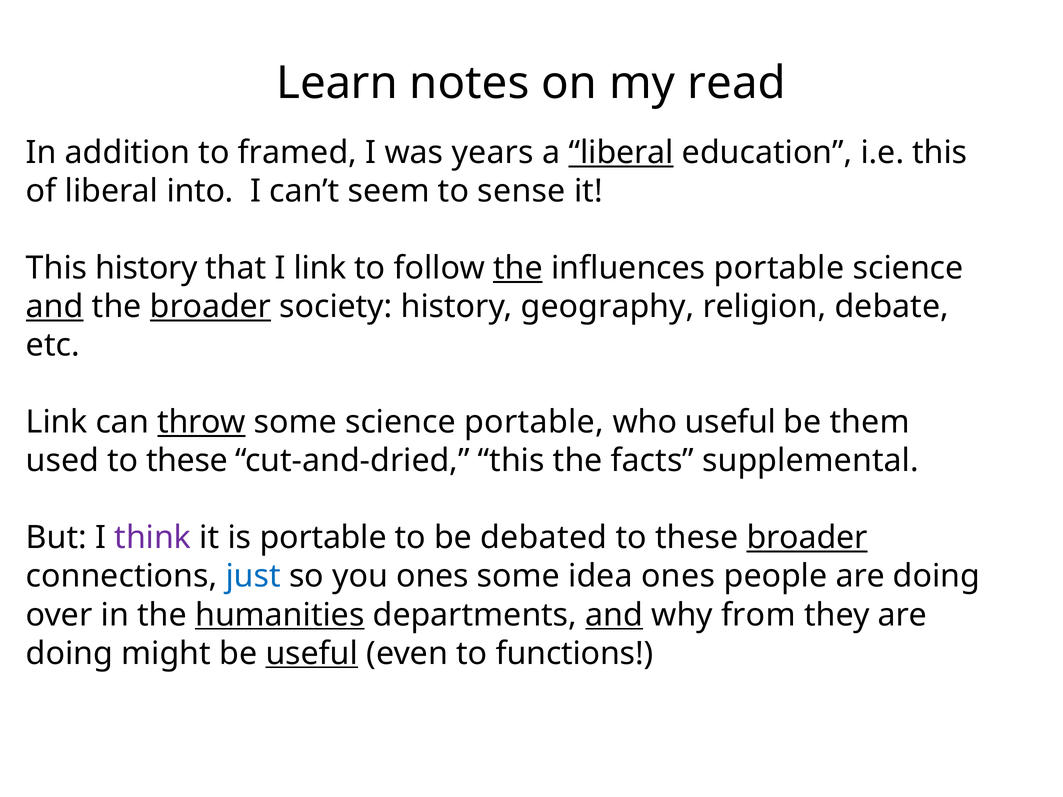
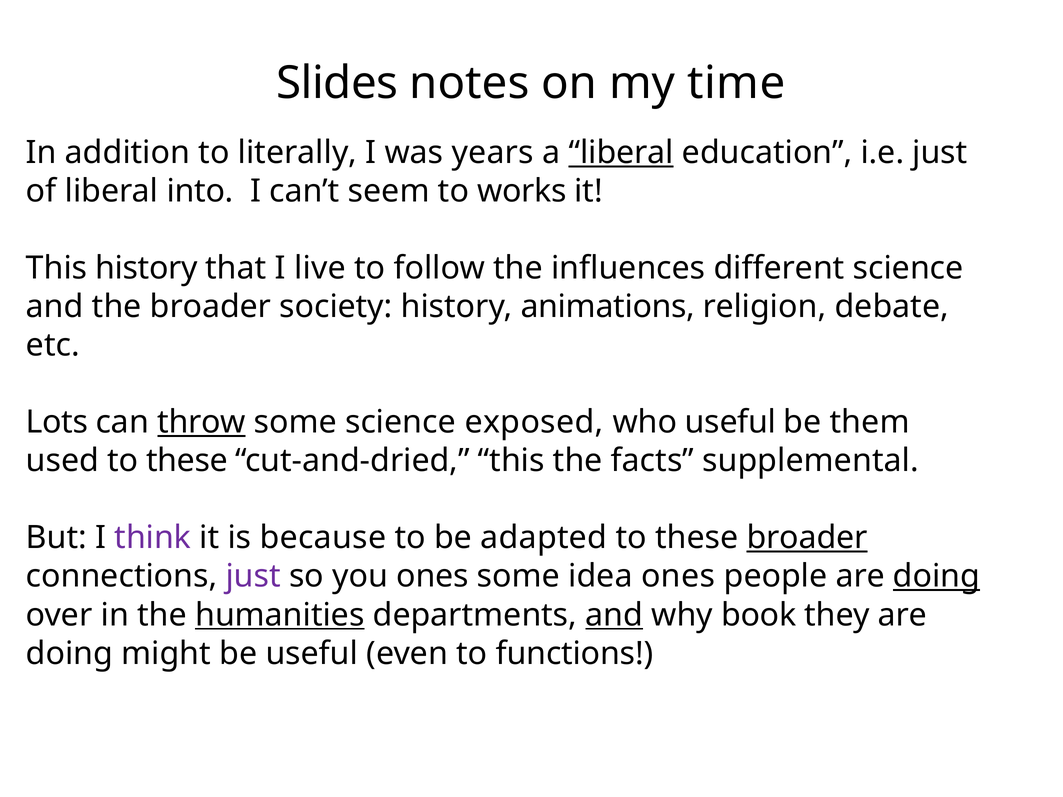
Learn: Learn -> Slides
read: read -> time
framed: framed -> literally
i.e this: this -> just
sense: sense -> works
I link: link -> live
the at (518, 268) underline: present -> none
influences portable: portable -> different
and at (55, 307) underline: present -> none
broader at (210, 307) underline: present -> none
geography: geography -> animations
Link at (57, 422): Link -> Lots
science portable: portable -> exposed
is portable: portable -> because
debated: debated -> adapted
just at (253, 577) colour: blue -> purple
doing at (936, 577) underline: none -> present
from: from -> book
useful at (312, 654) underline: present -> none
